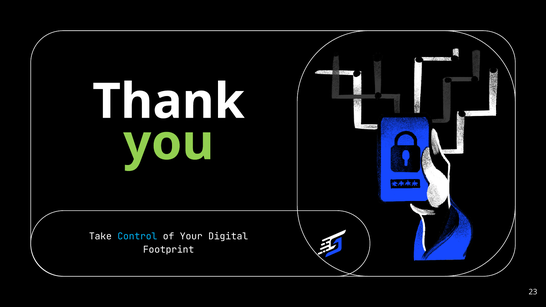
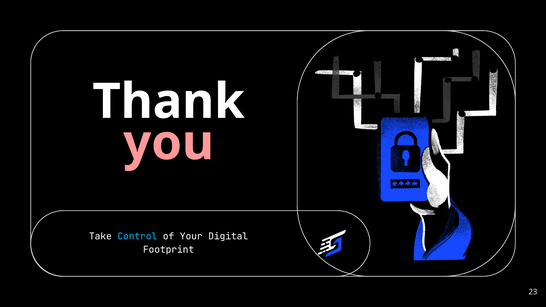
you colour: light green -> pink
